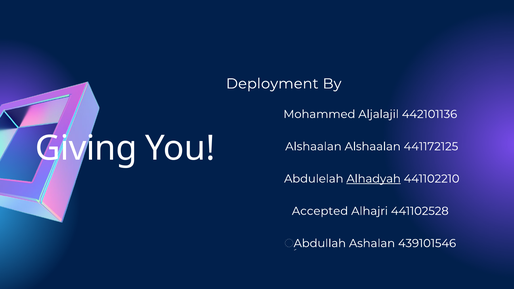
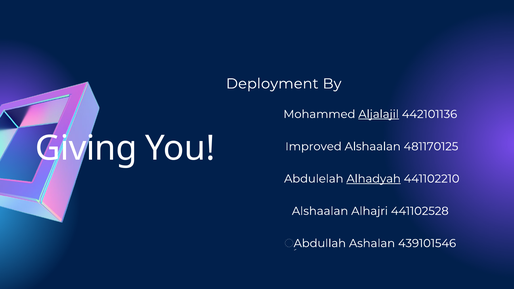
Aljalajil underline: none -> present
Alshaalan at (313, 147): Alshaalan -> Improved
441172125: 441172125 -> 481170125
Accepted at (320, 211): Accepted -> Alshaalan
